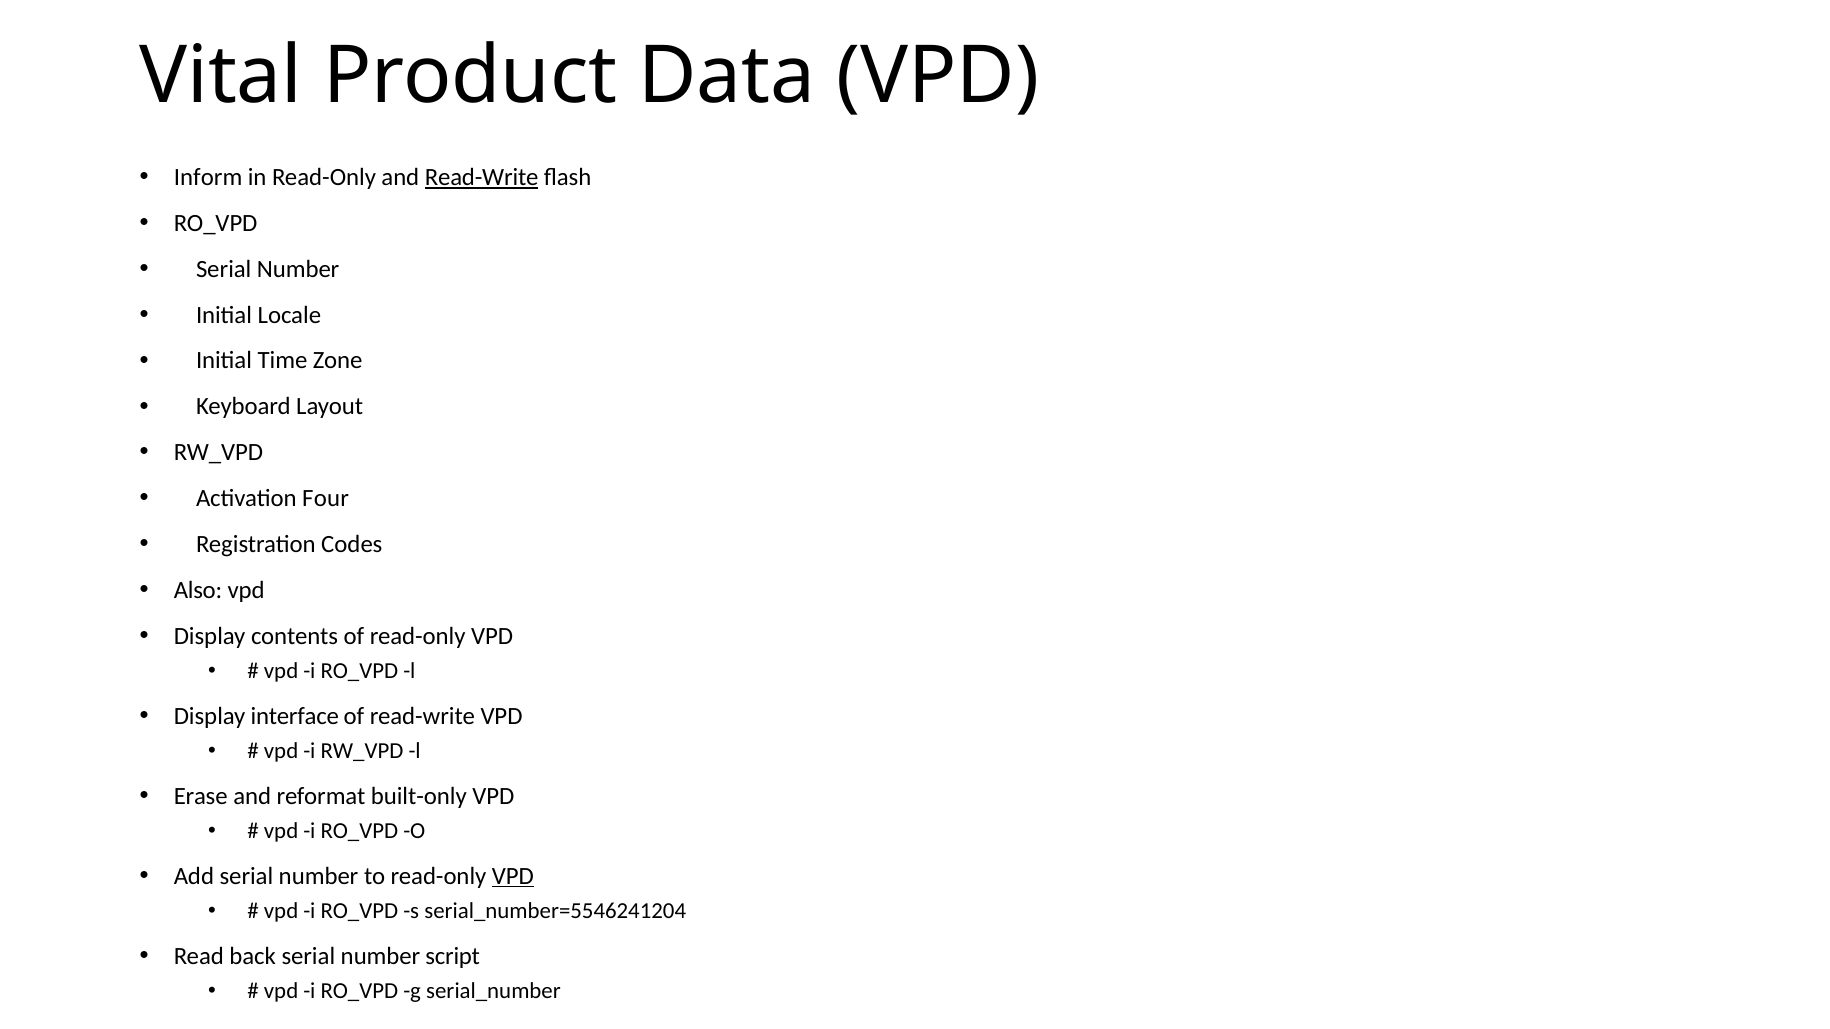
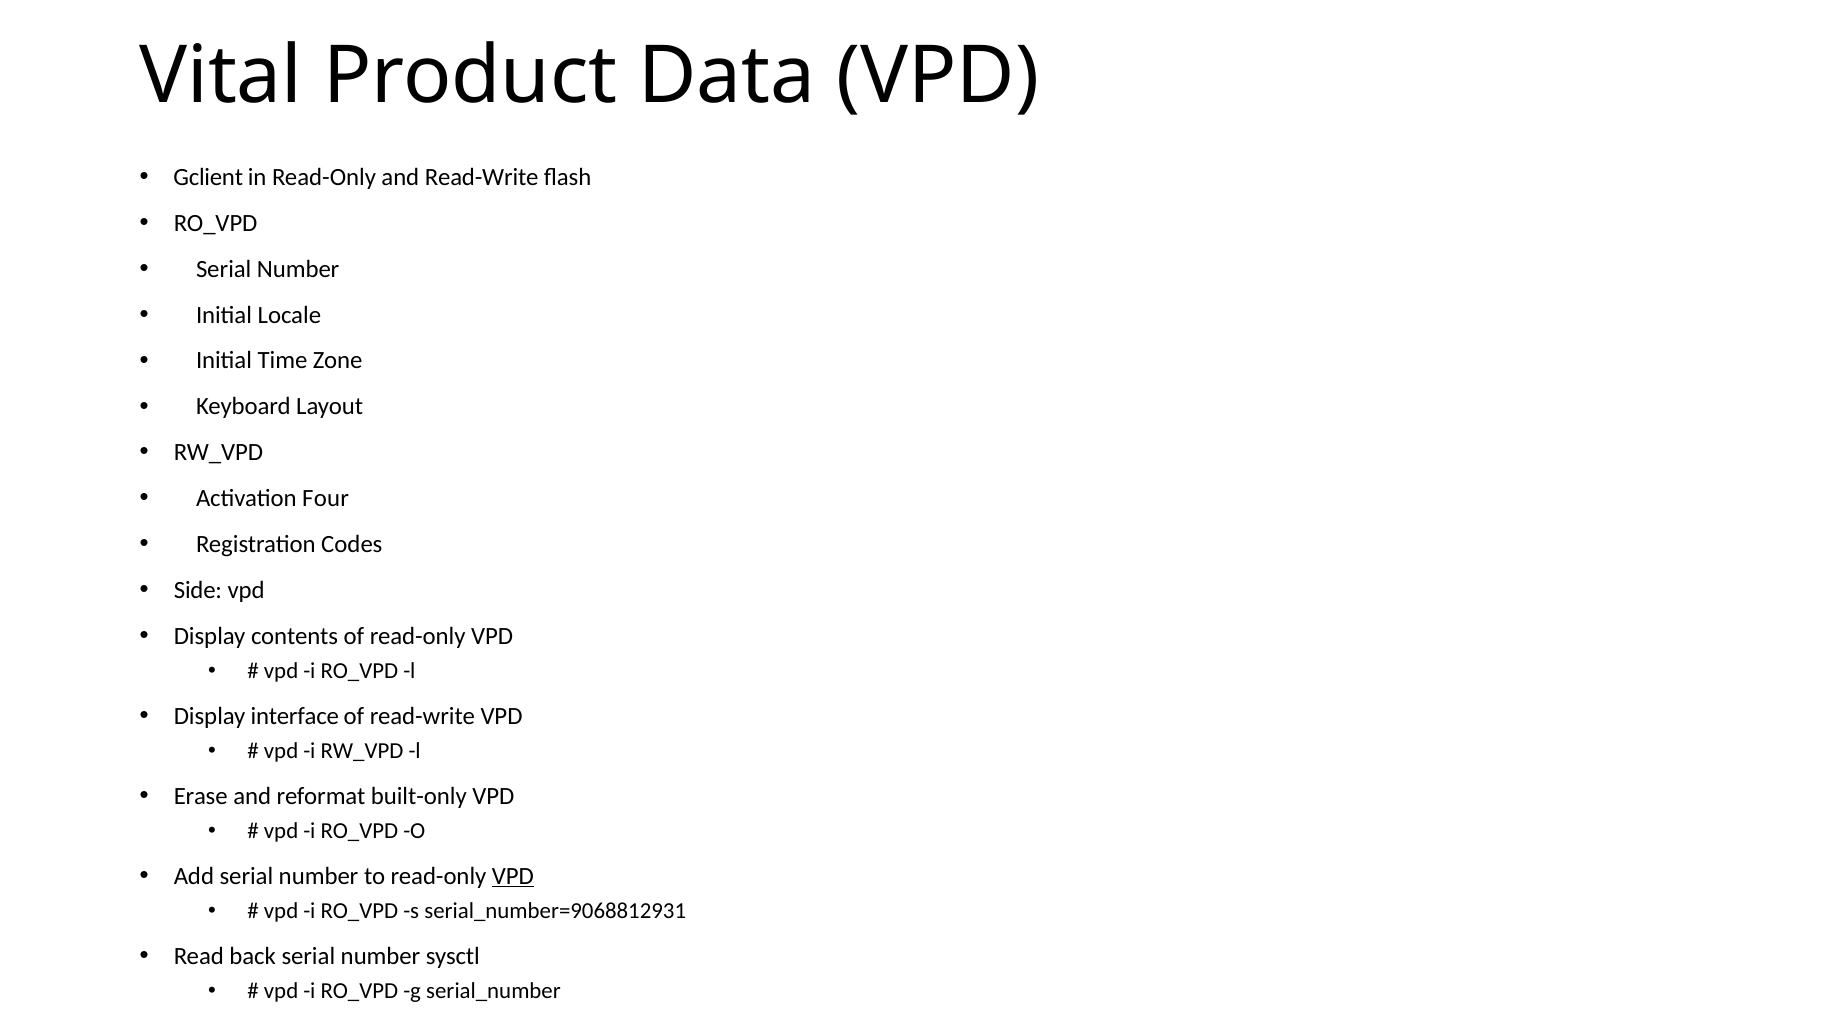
Inform: Inform -> Gclient
Read-Write at (482, 177) underline: present -> none
Also: Also -> Side
serial_number=5546241204: serial_number=5546241204 -> serial_number=9068812931
script: script -> sysctl
